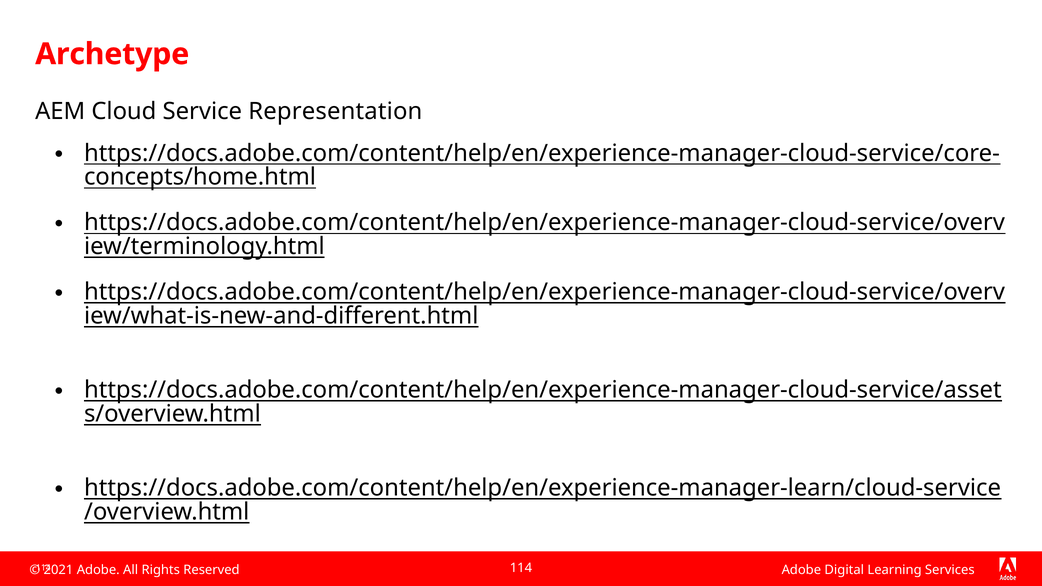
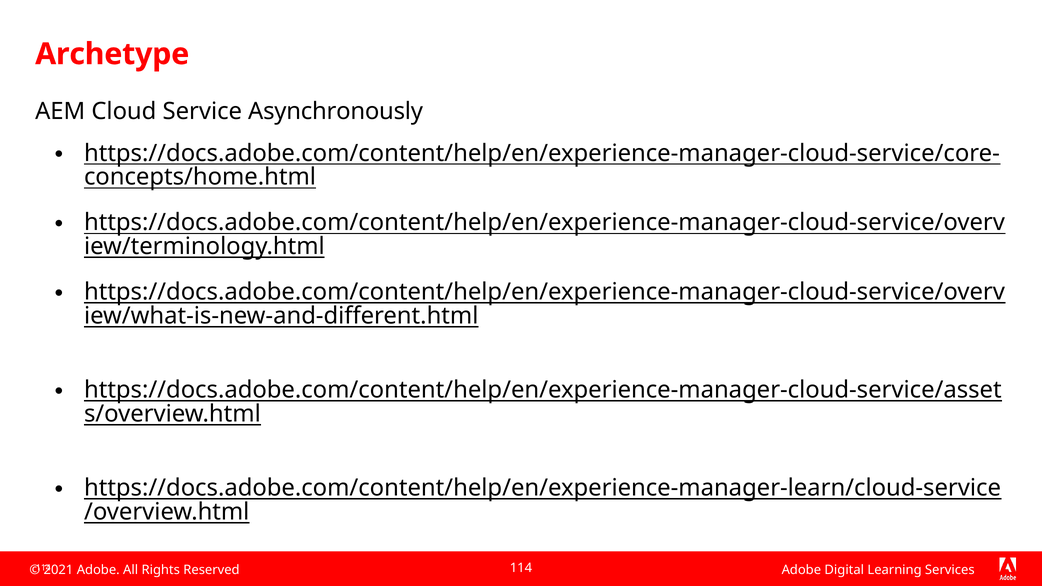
Representation: Representation -> Asynchronously
